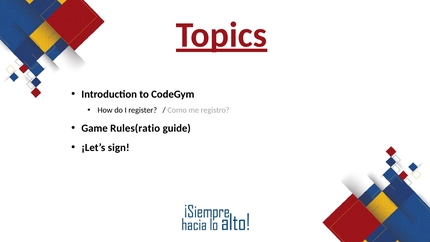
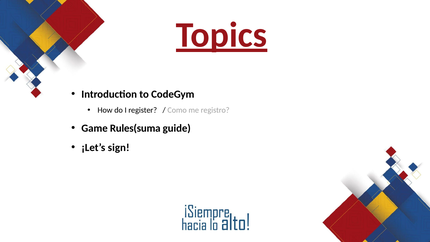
Rules(ratio: Rules(ratio -> Rules(suma
